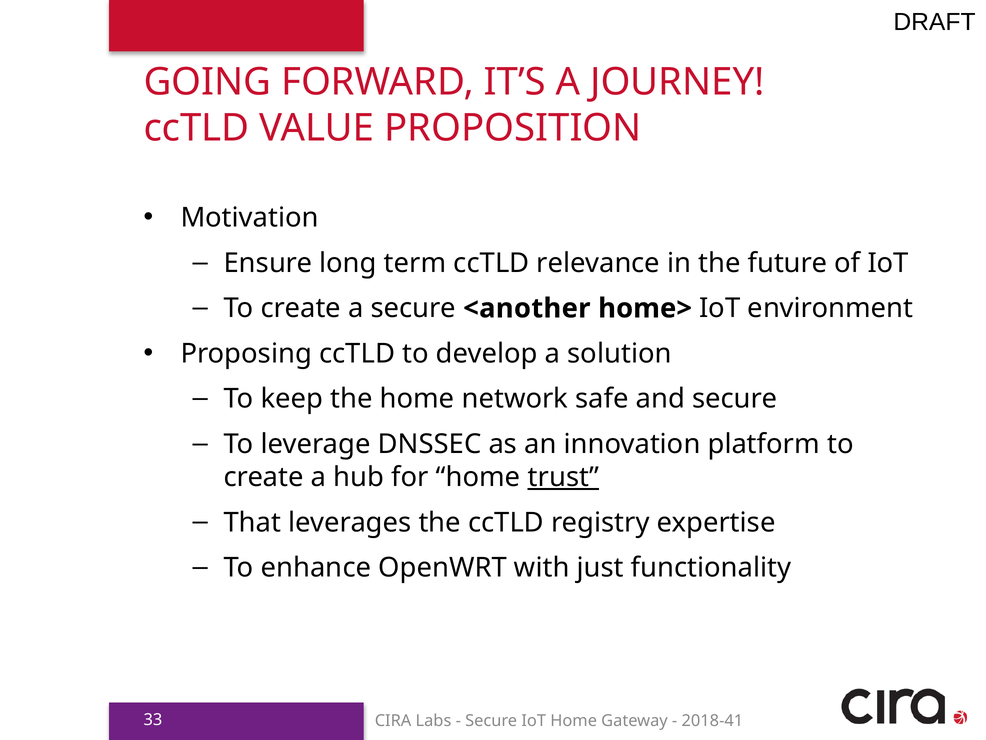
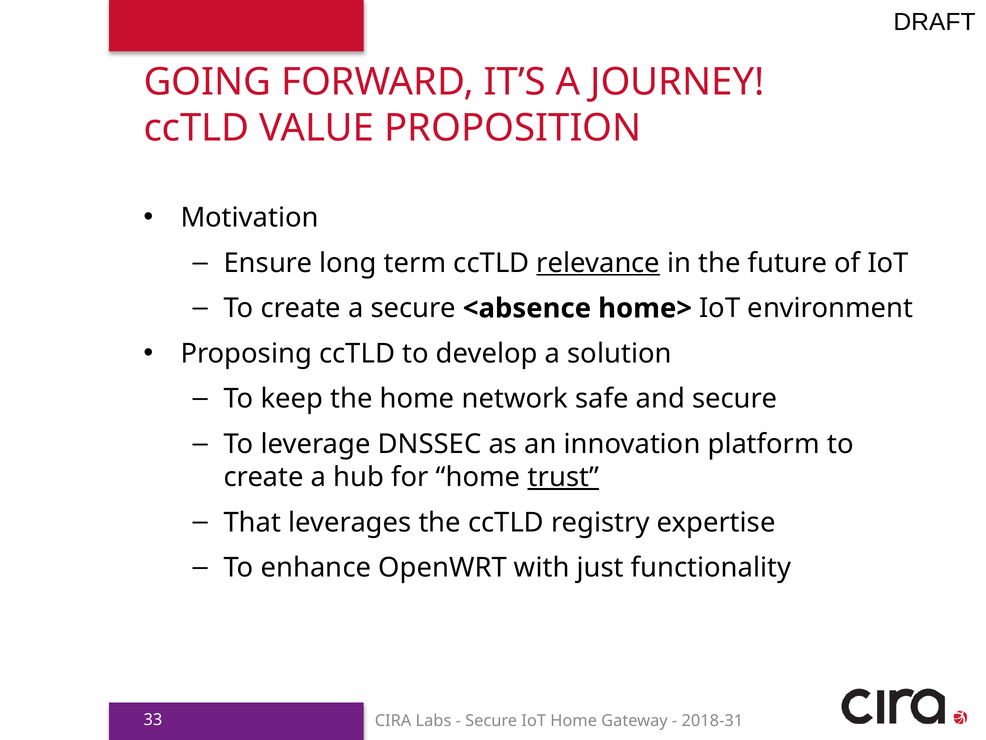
relevance underline: none -> present
<another: <another -> <absence
2018-41: 2018-41 -> 2018-31
